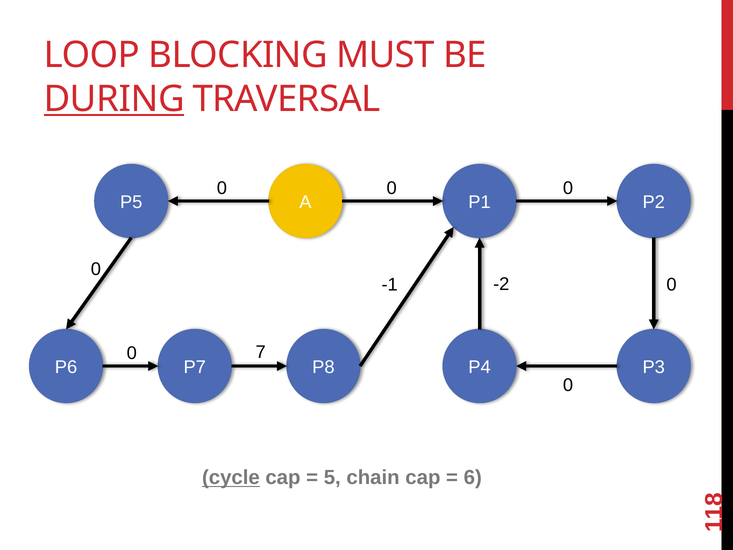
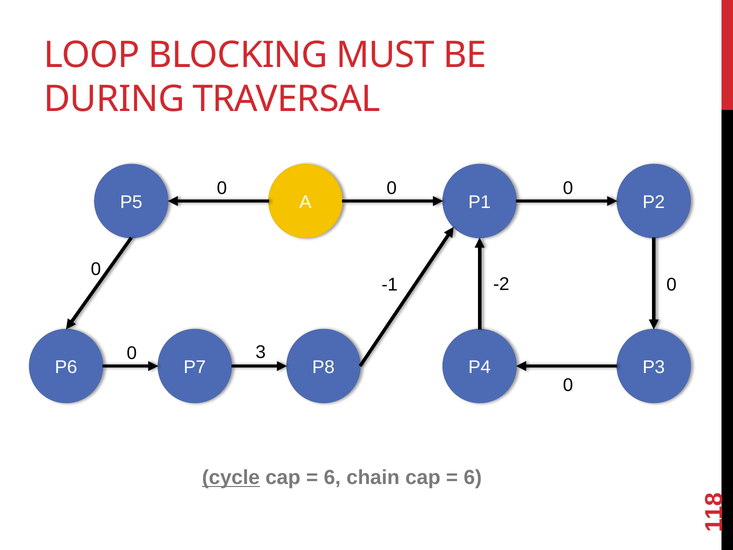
DURING underline: present -> none
7: 7 -> 3
5 at (332, 477): 5 -> 6
